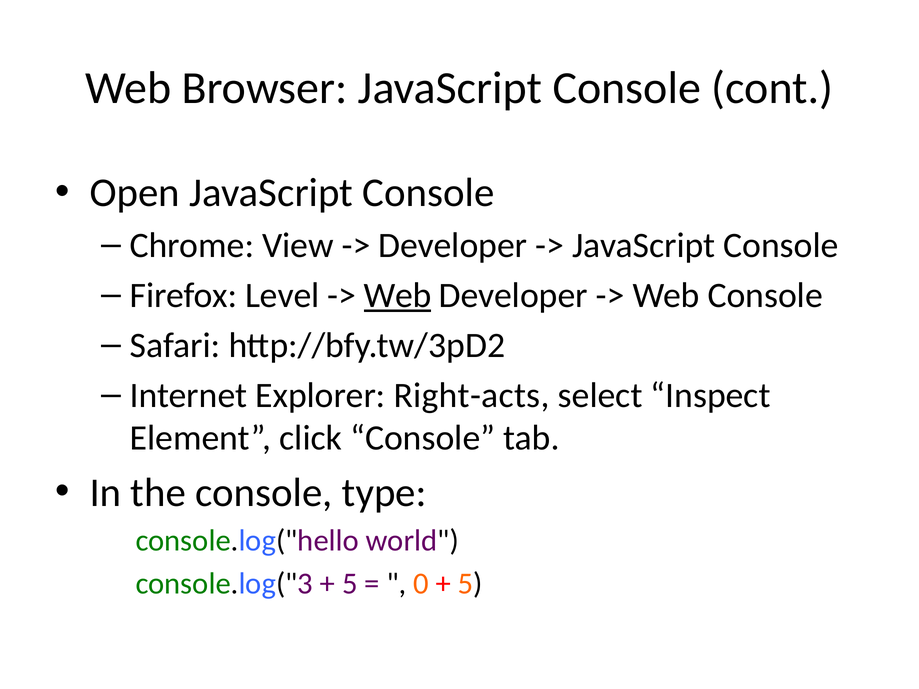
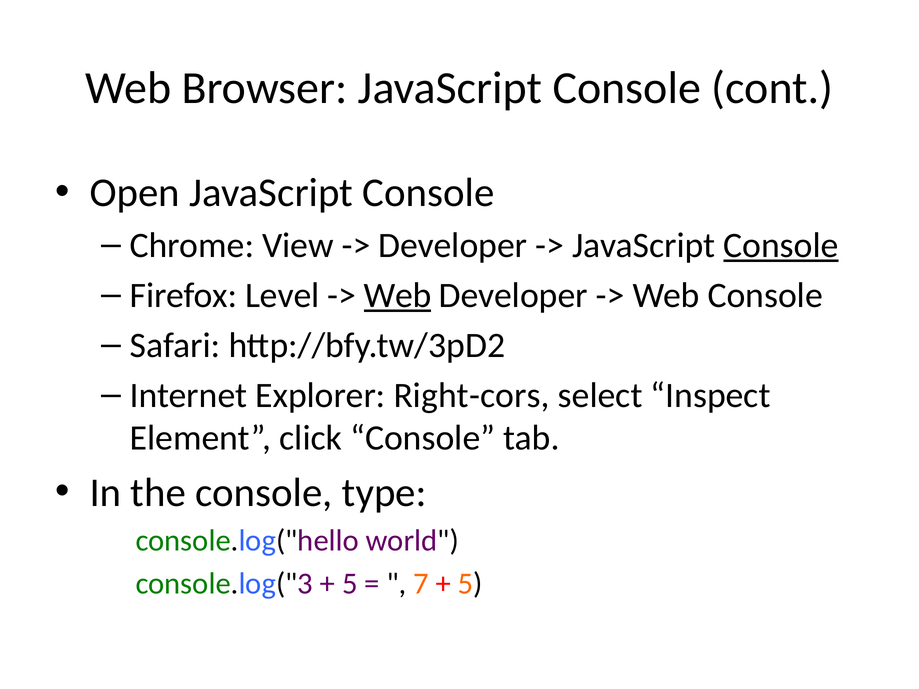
Console at (781, 246) underline: none -> present
Right-acts: Right-acts -> Right-cors
0: 0 -> 7
